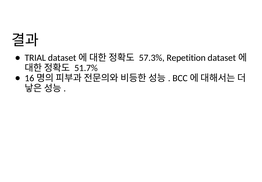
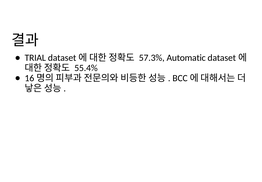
Repetition: Repetition -> Automatic
51.7%: 51.7% -> 55.4%
